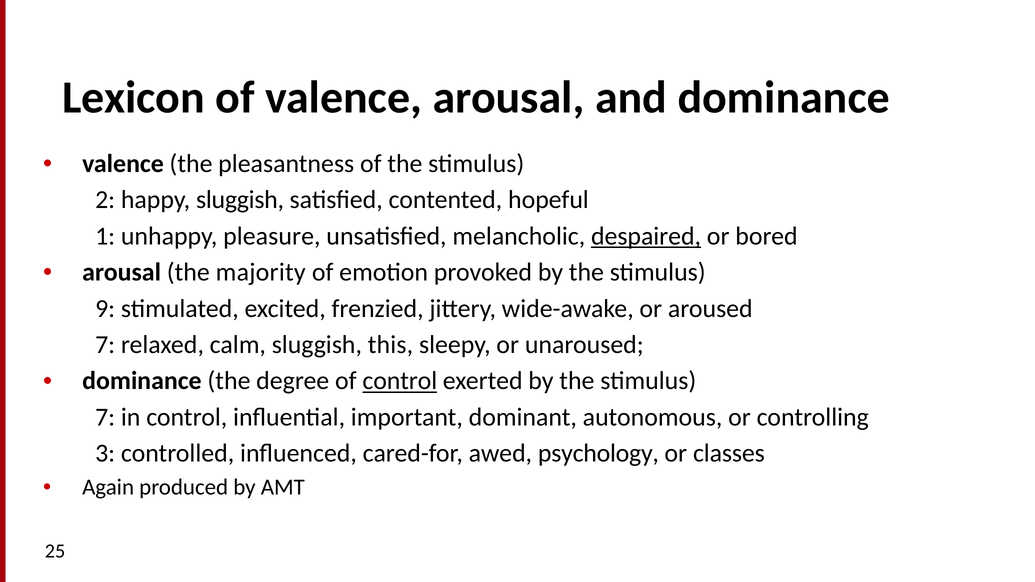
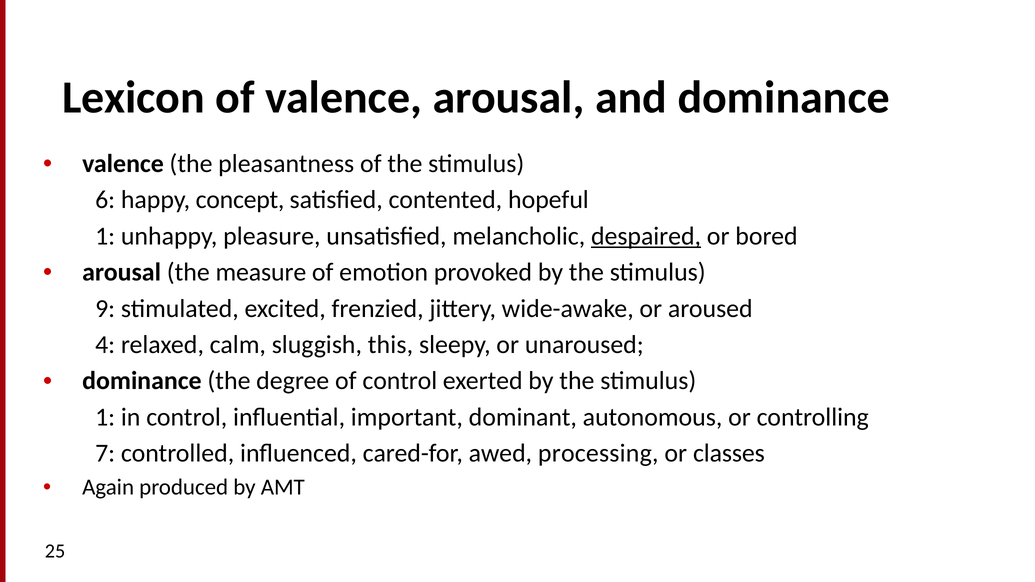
2: 2 -> 6
happy sluggish: sluggish -> concept
majority: majority -> measure
7 at (105, 345): 7 -> 4
control at (400, 381) underline: present -> none
7 at (105, 417): 7 -> 1
3: 3 -> 7
psychology: psychology -> processing
